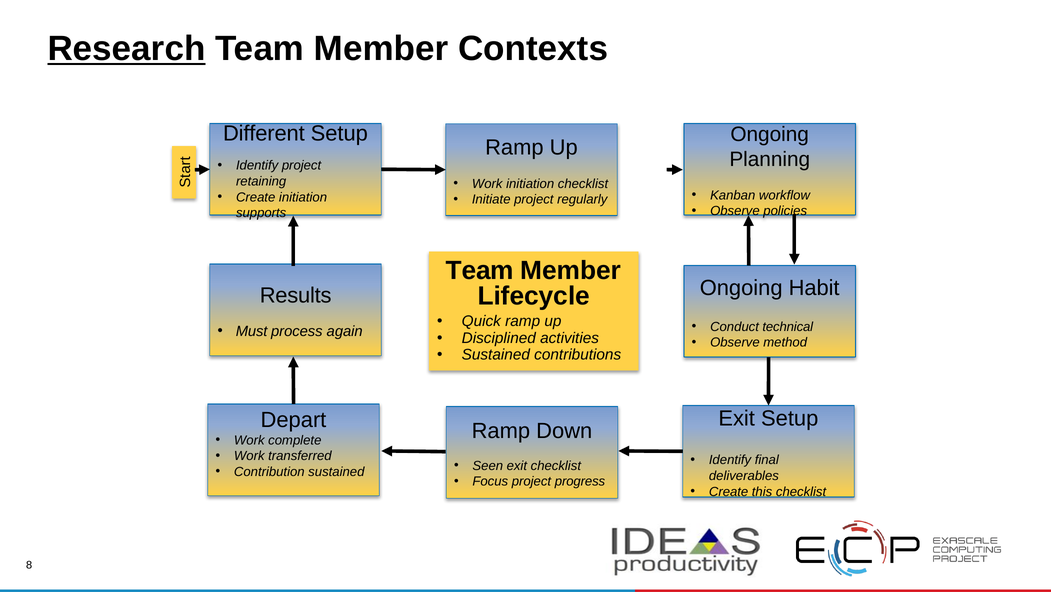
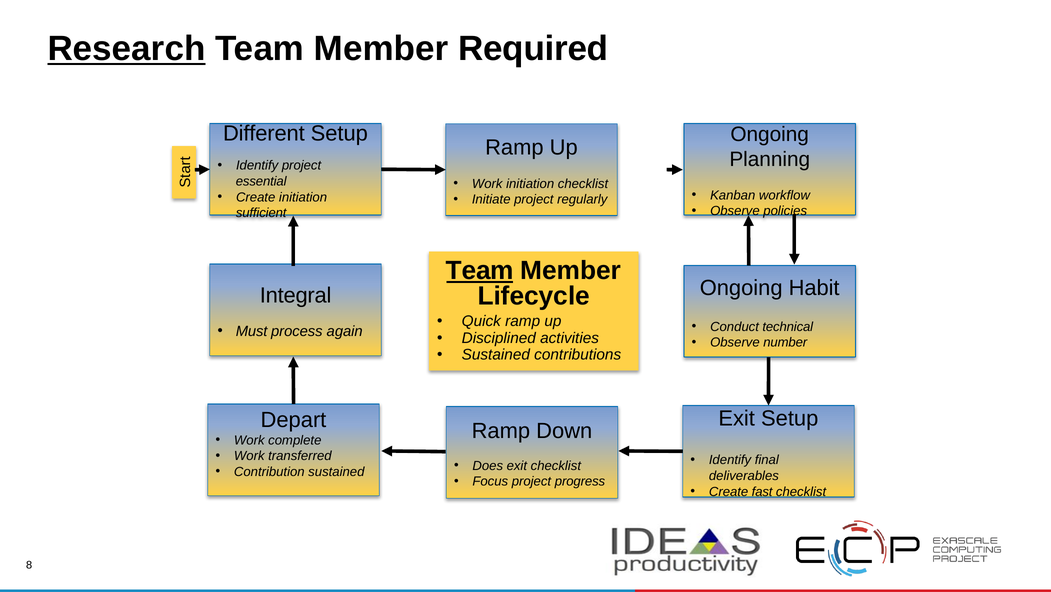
Contexts: Contexts -> Required
retaining: retaining -> essential
supports: supports -> sufficient
Team at (480, 270) underline: none -> present
Results: Results -> Integral
method: method -> number
Seen: Seen -> Does
this: this -> fast
